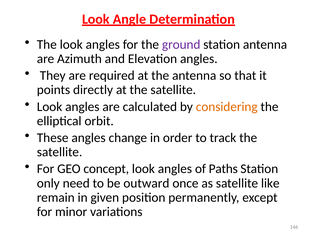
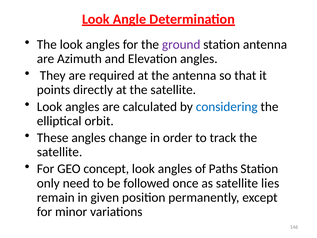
considering colour: orange -> blue
outward: outward -> followed
like: like -> lies
